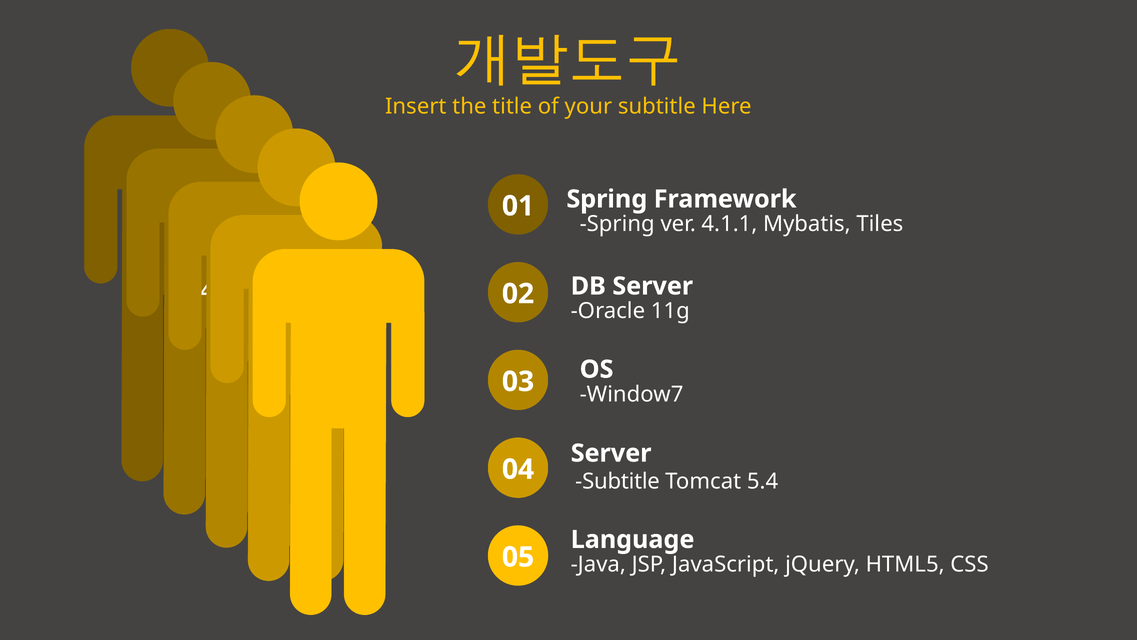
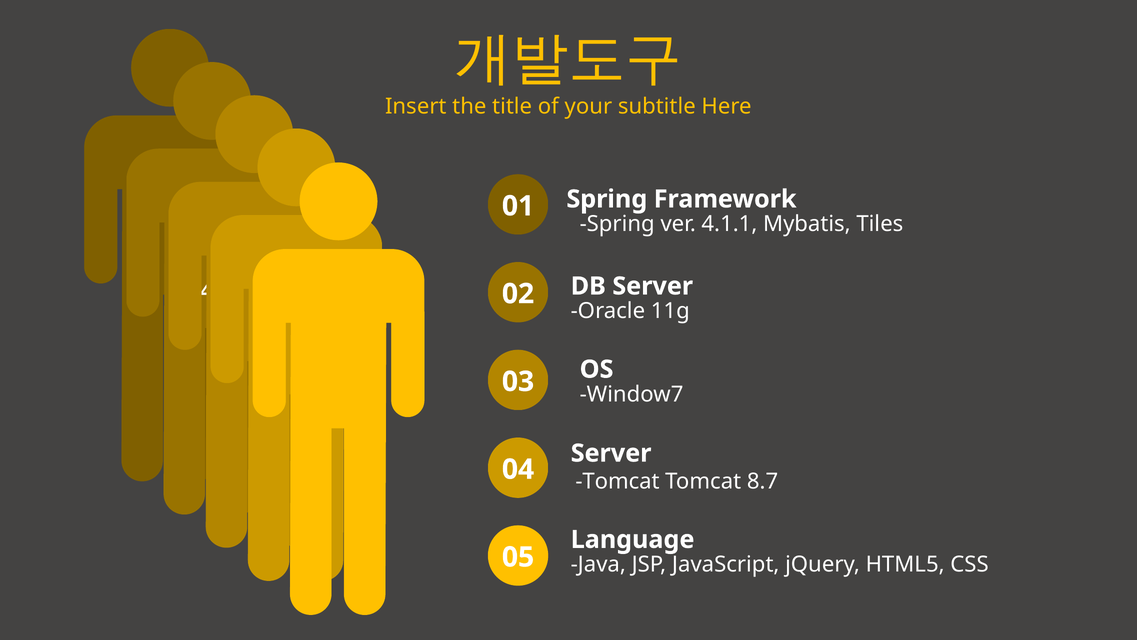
Subtitle at (618, 481): Subtitle -> Tomcat
5.4: 5.4 -> 8.7
